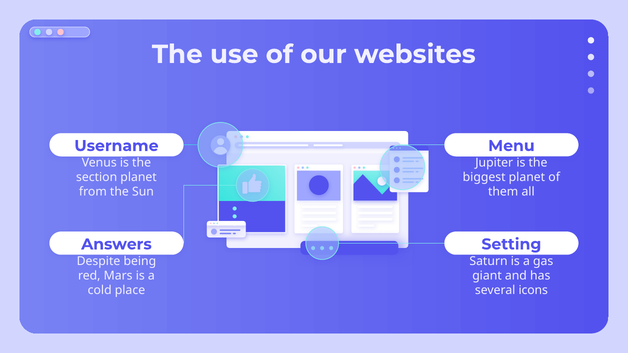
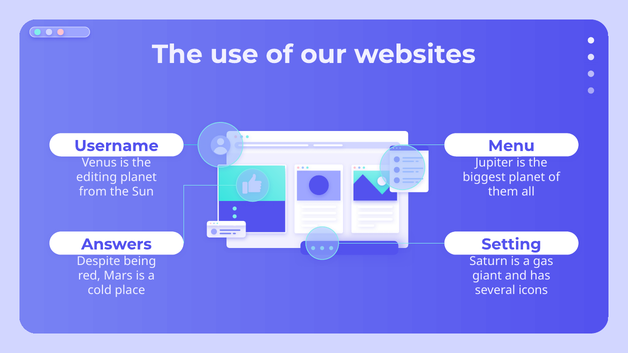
section: section -> editing
